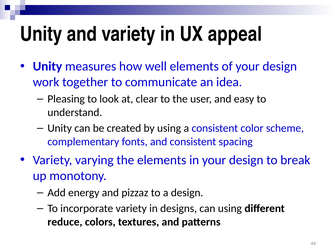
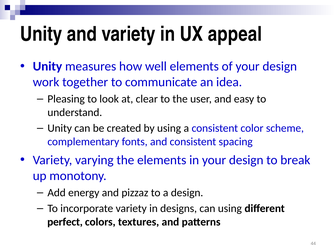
reduce: reduce -> perfect
